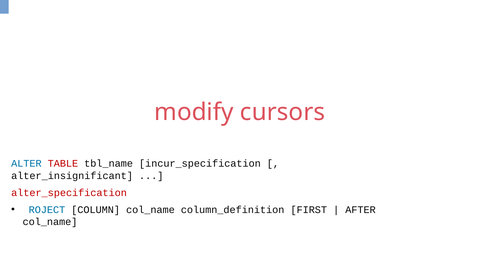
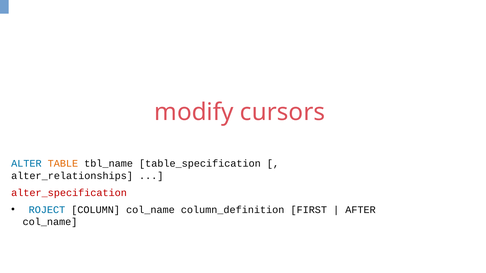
TABLE colour: red -> orange
incur_specification: incur_specification -> table_specification
alter_insignificant: alter_insignificant -> alter_relationships
